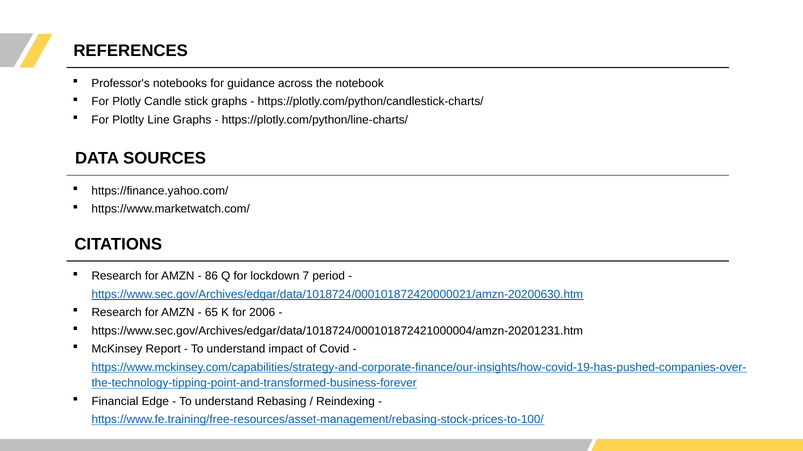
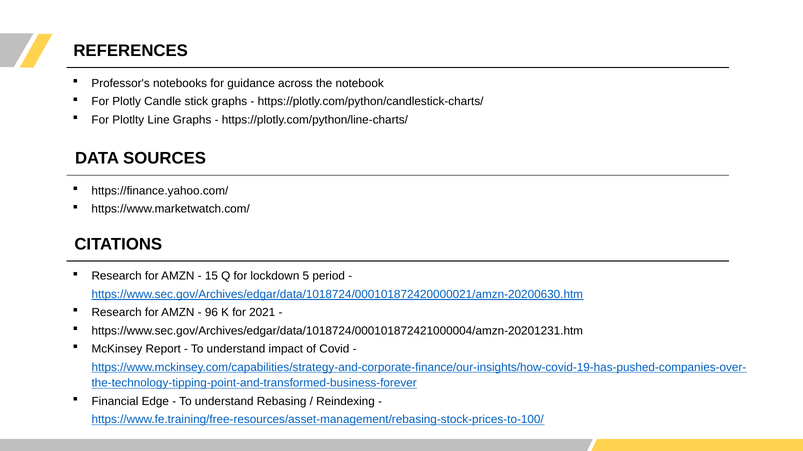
86: 86 -> 15
7: 7 -> 5
65: 65 -> 96
2006: 2006 -> 2021
